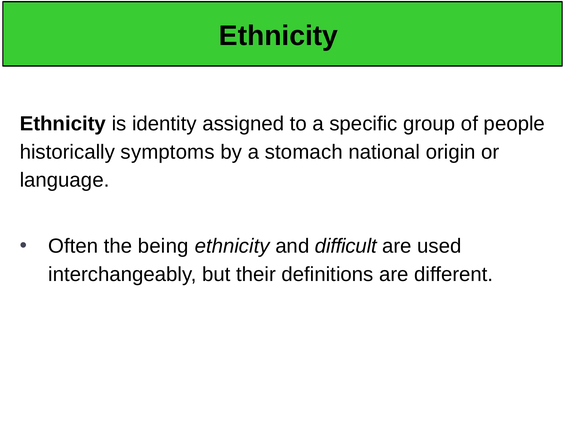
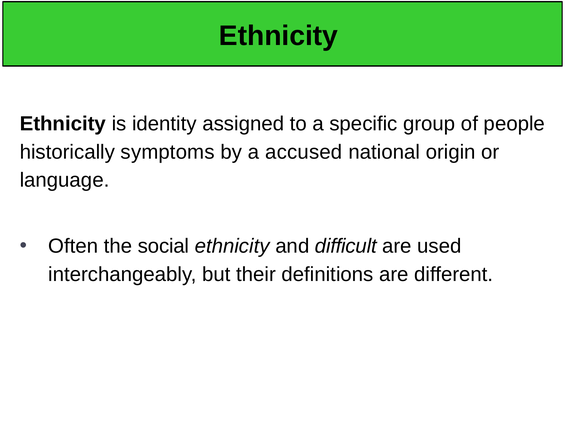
stomach: stomach -> accused
being: being -> social
